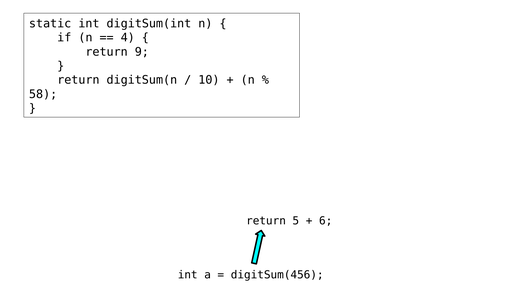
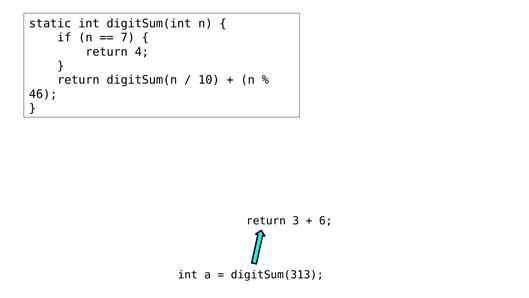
4: 4 -> 7
9: 9 -> 4
58: 58 -> 46
5: 5 -> 3
digitSum(456: digitSum(456 -> digitSum(313
